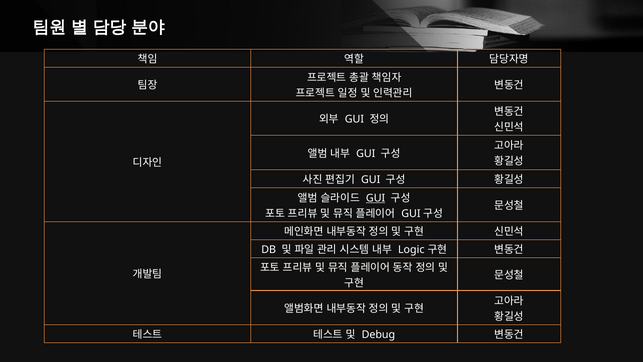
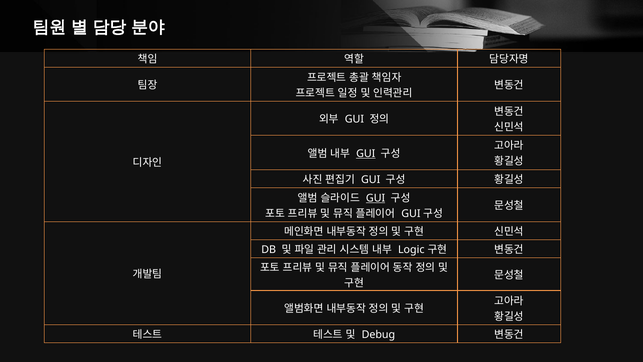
GUI at (366, 153) underline: none -> present
